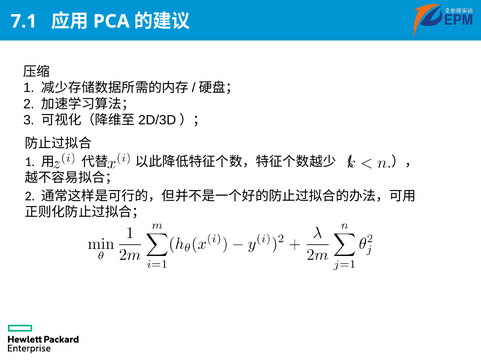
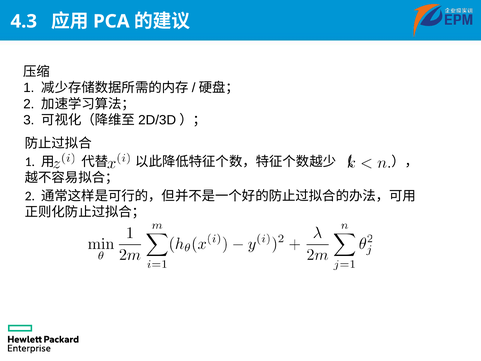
7.1: 7.1 -> 4.3
